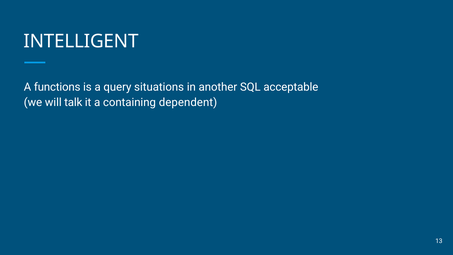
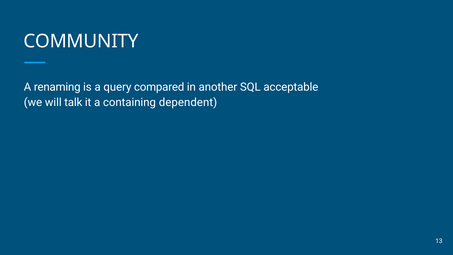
INTELLIGENT: INTELLIGENT -> COMMUNITY
functions: functions -> renaming
situations: situations -> compared
